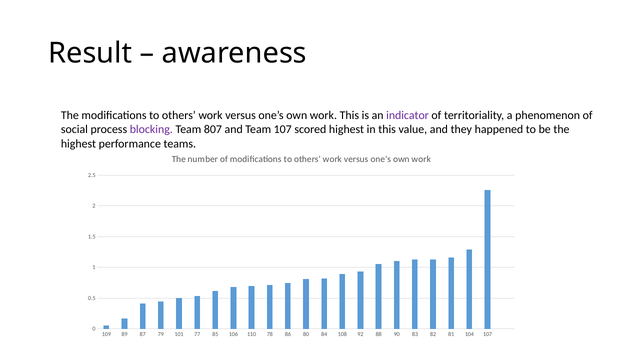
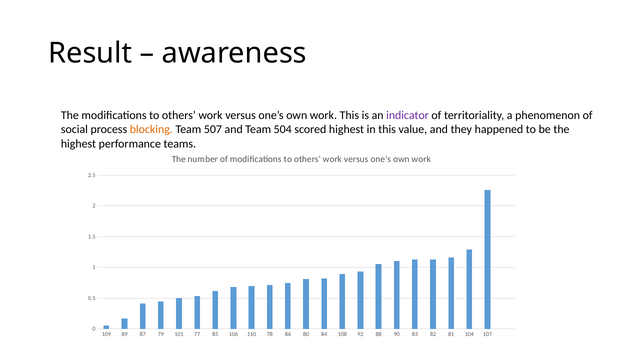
blocking colour: purple -> orange
807: 807 -> 507
Team 107: 107 -> 504
